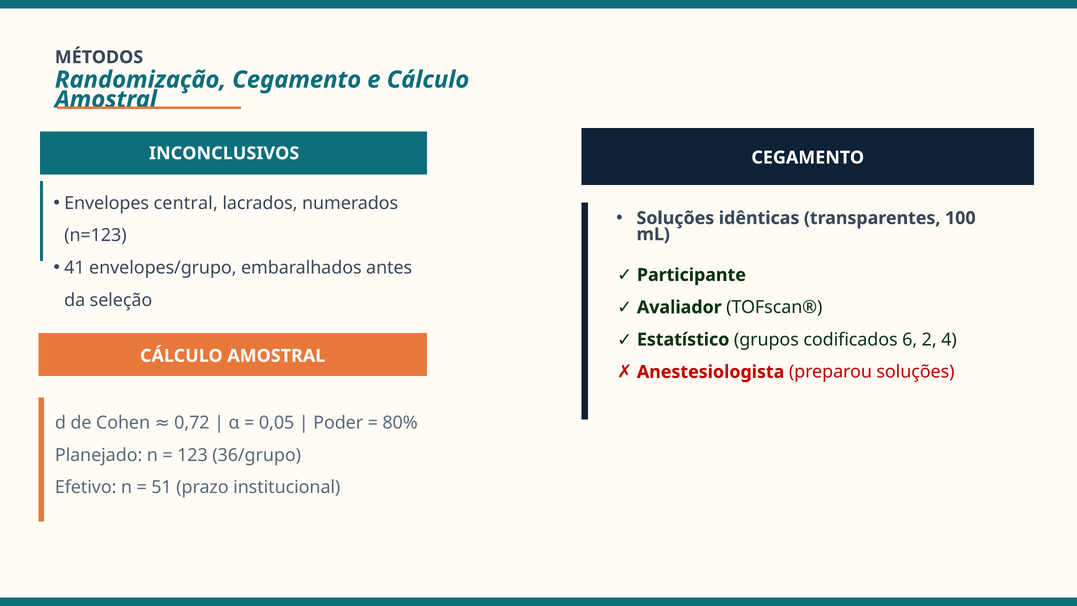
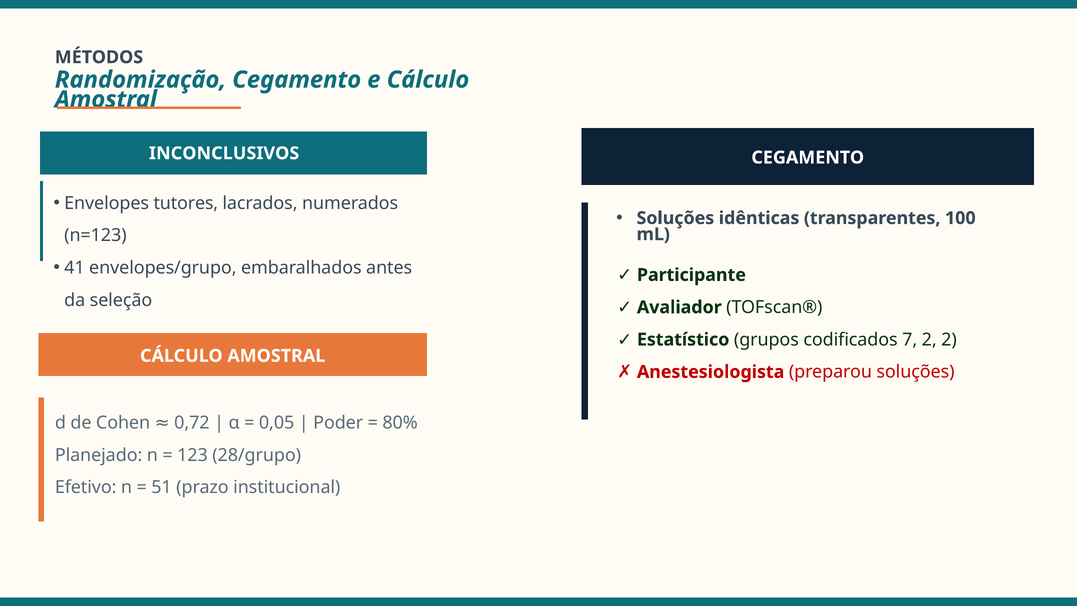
central: central -> tutores
6: 6 -> 7
2 4: 4 -> 2
36/grupo: 36/grupo -> 28/grupo
